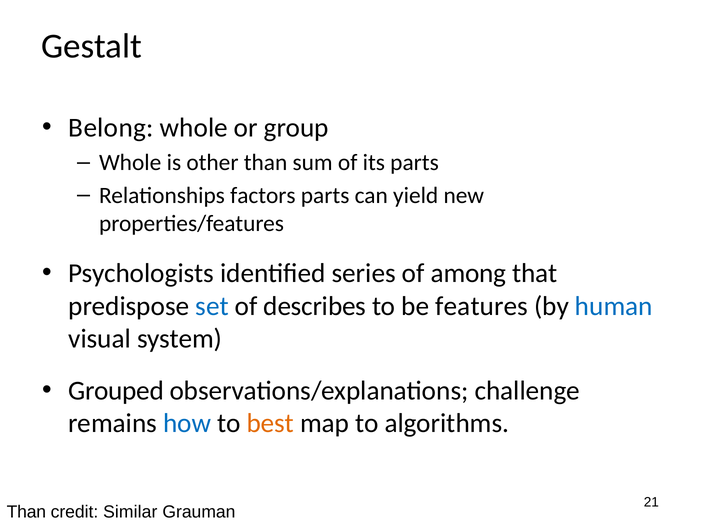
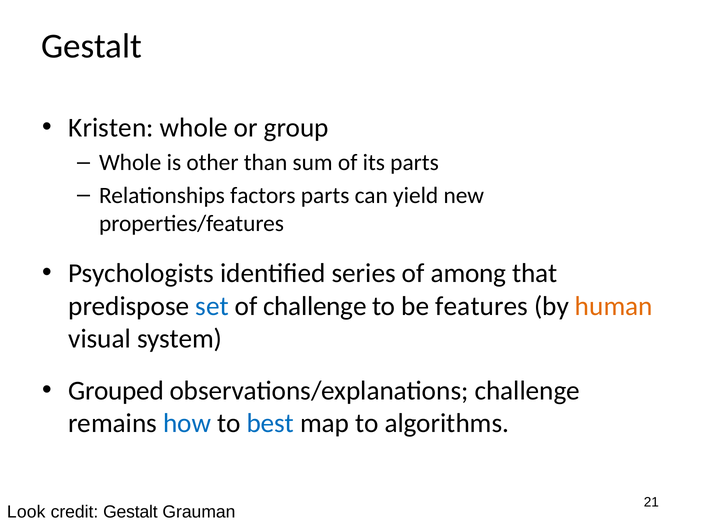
Belong: Belong -> Kristen
of describes: describes -> challenge
human colour: blue -> orange
best colour: orange -> blue
Than at (26, 512): Than -> Look
credit Similar: Similar -> Gestalt
